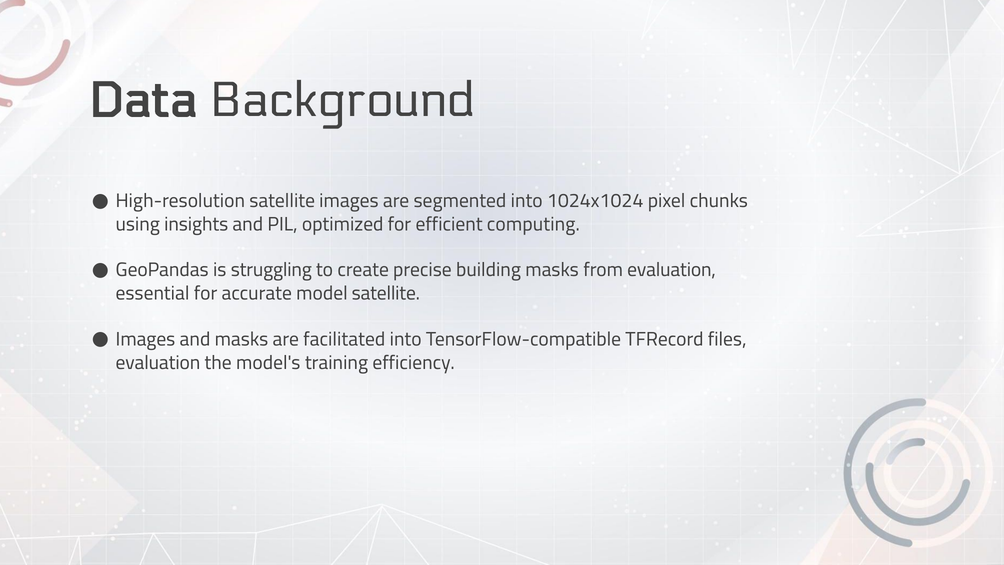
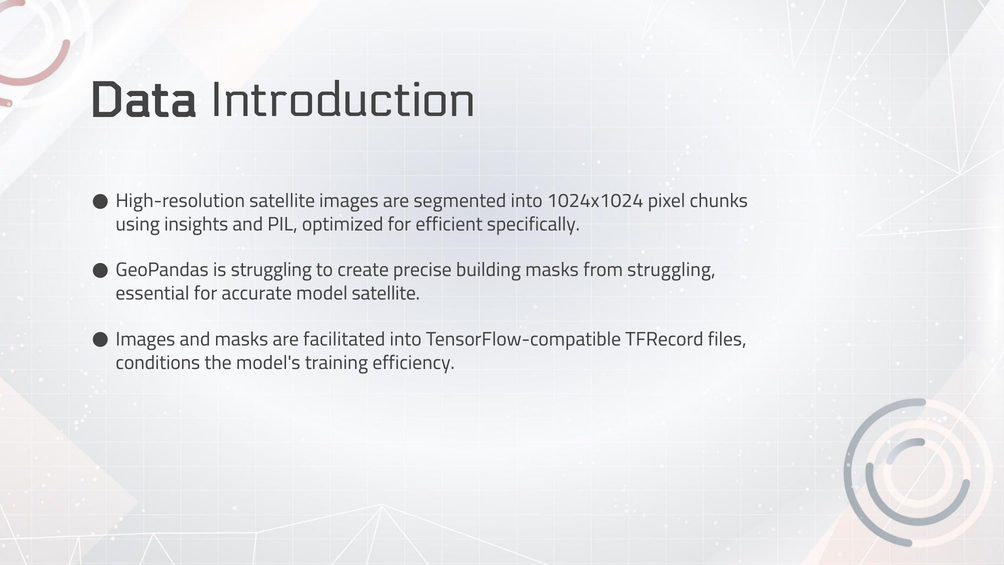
Background: Background -> Introduction
computing: computing -> specifically
from evaluation: evaluation -> struggling
evaluation at (158, 363): evaluation -> conditions
